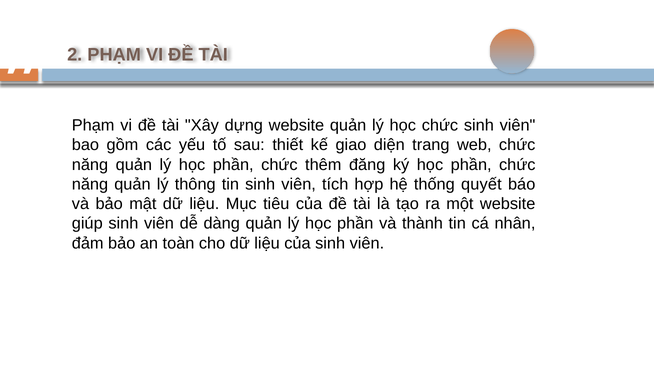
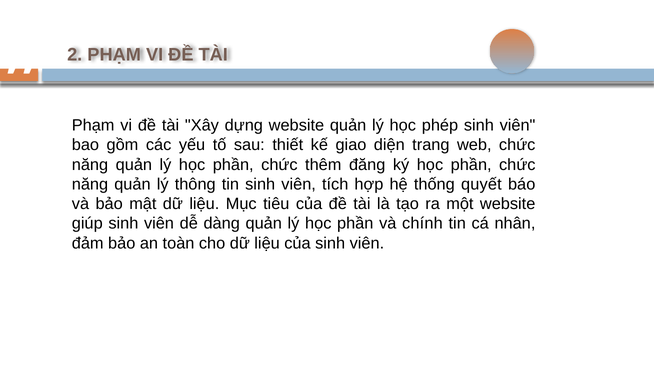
học chức: chức -> phép
thành: thành -> chính
